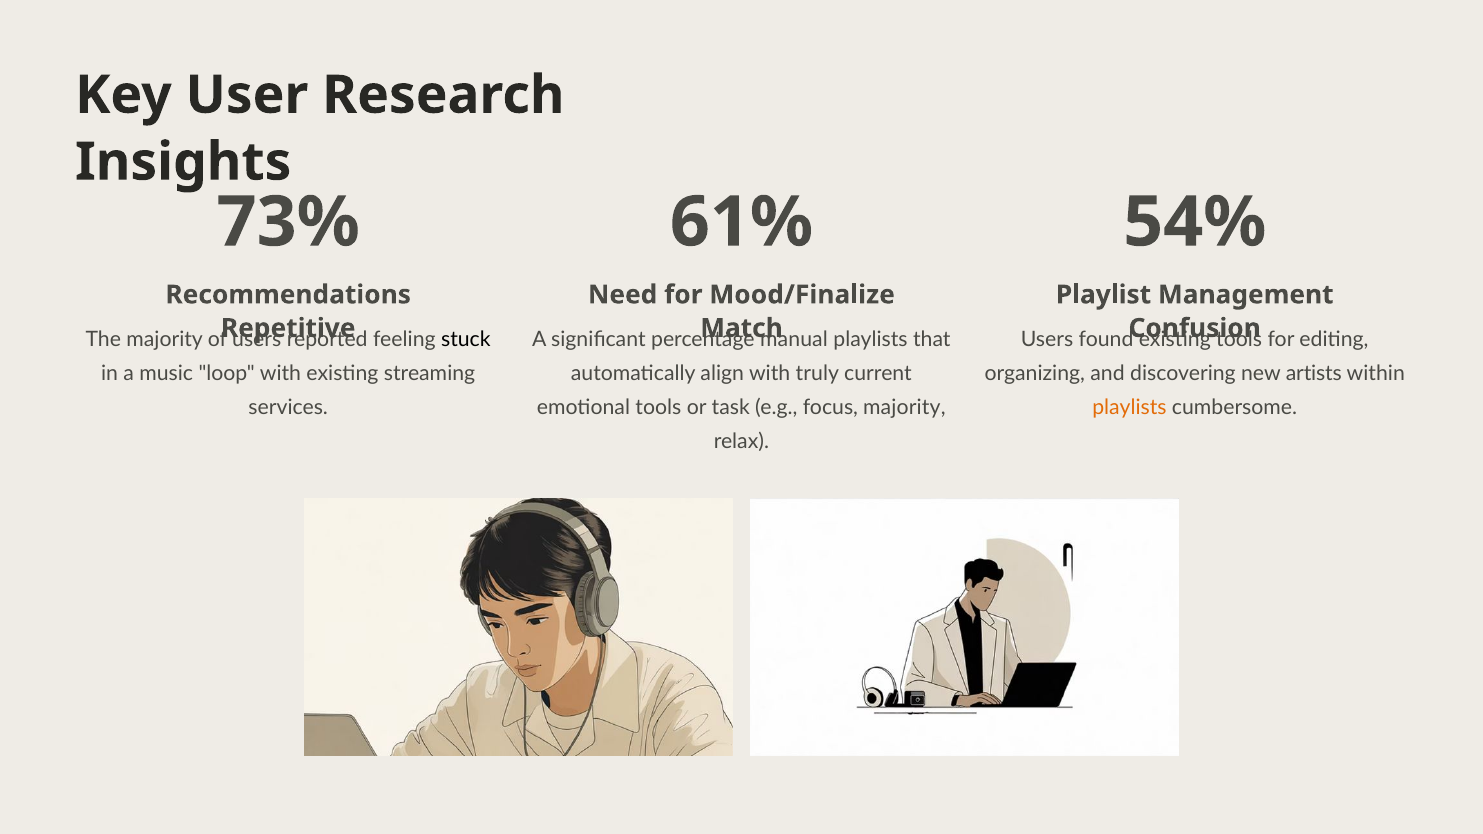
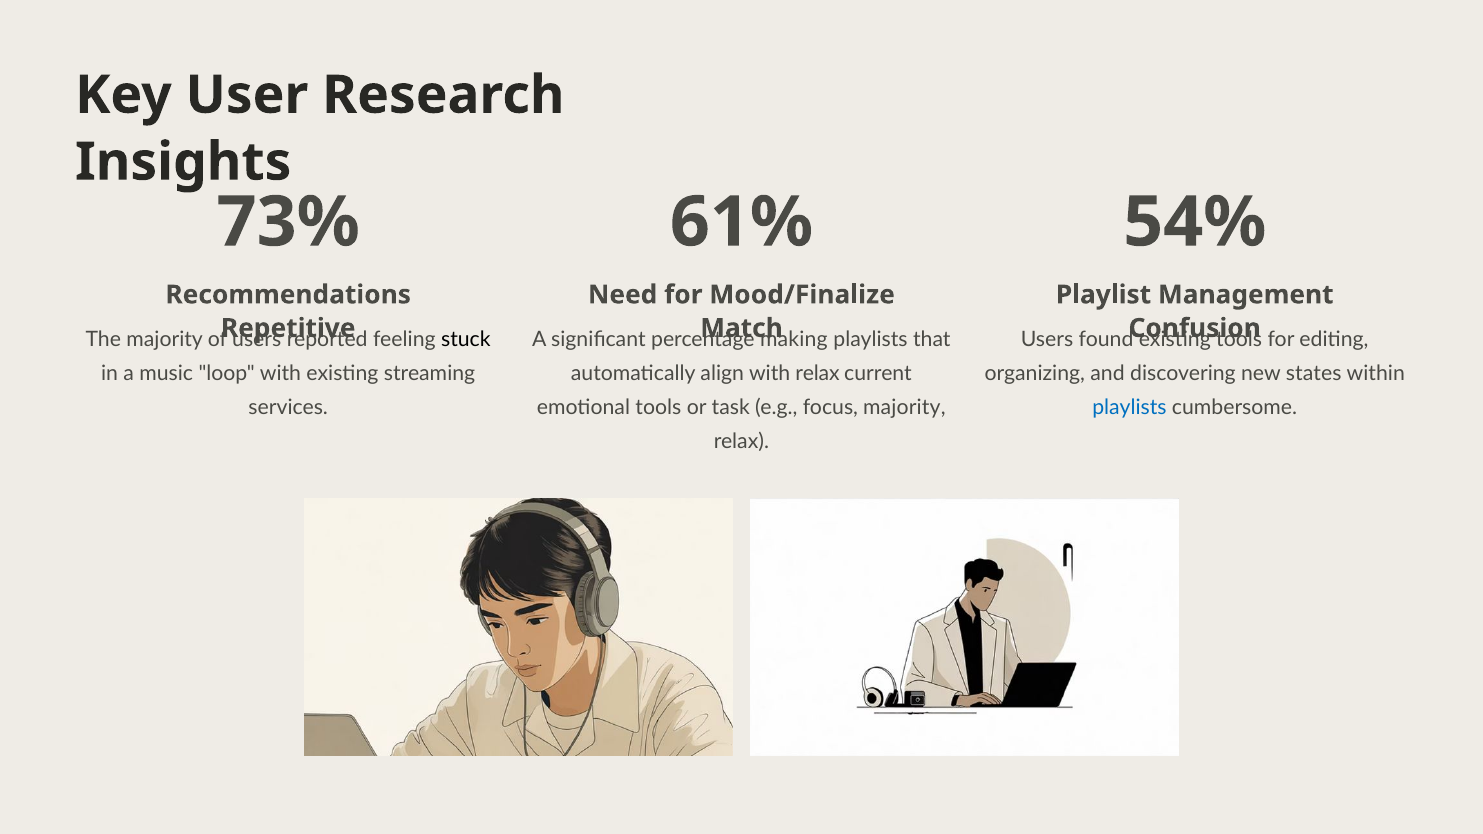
manual: manual -> making
with truly: truly -> relax
artists: artists -> states
playlists at (1129, 407) colour: orange -> blue
